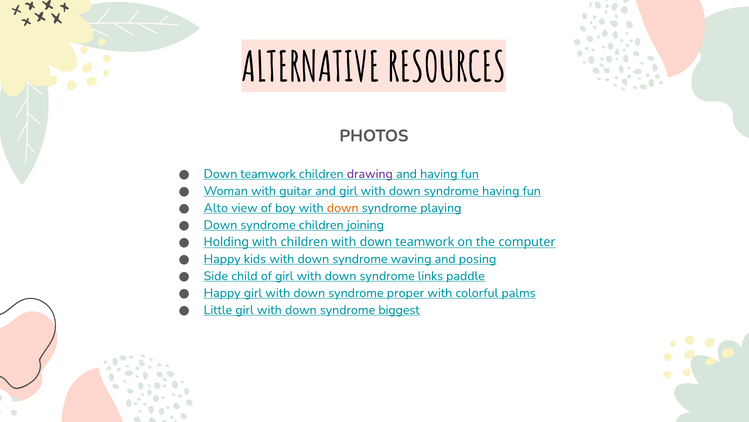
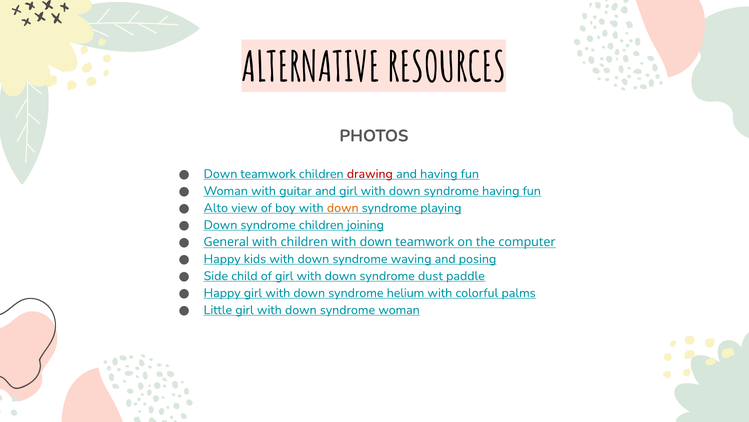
drawing colour: purple -> red
Holding: Holding -> General
links: links -> dust
proper: proper -> helium
syndrome biggest: biggest -> woman
